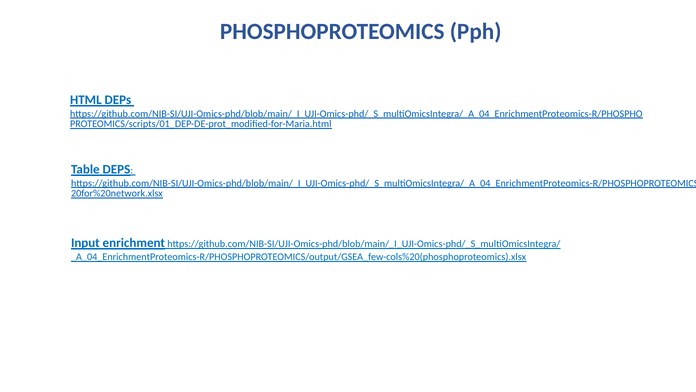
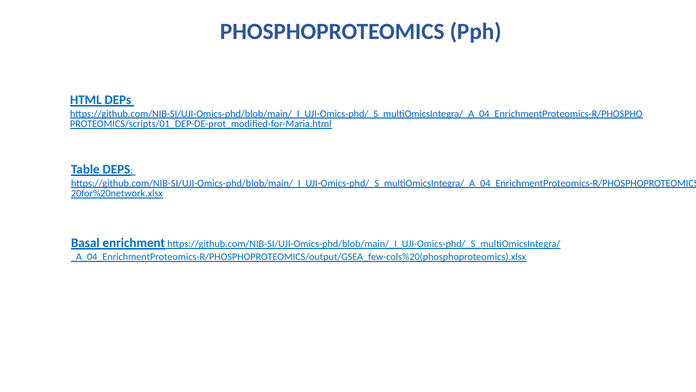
Input: Input -> Basal
